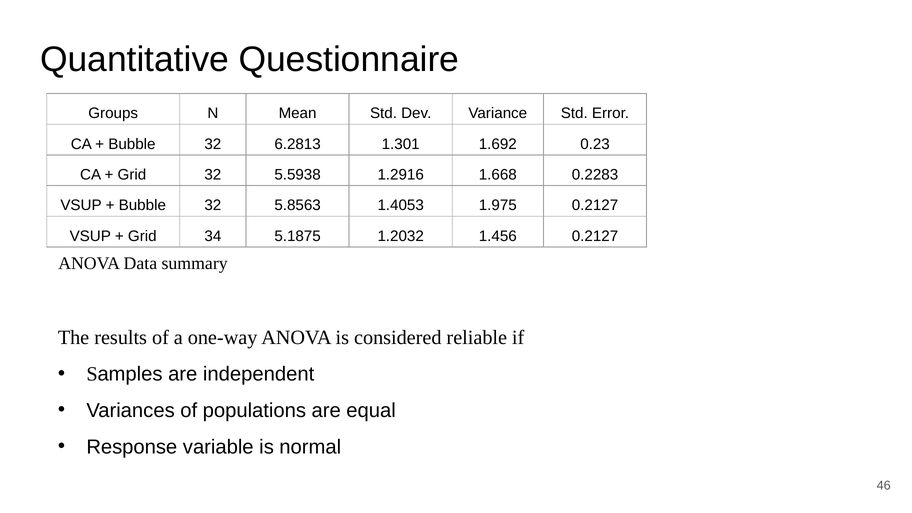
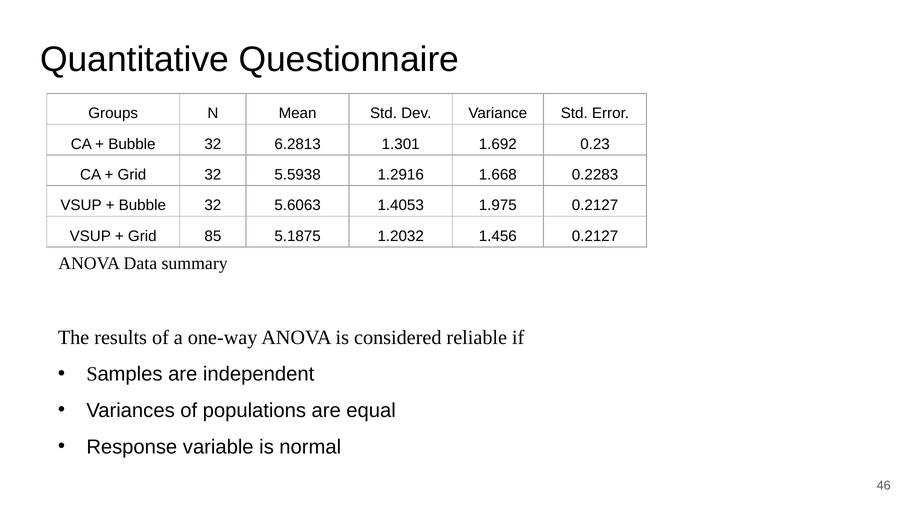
5.8563: 5.8563 -> 5.6063
34: 34 -> 85
